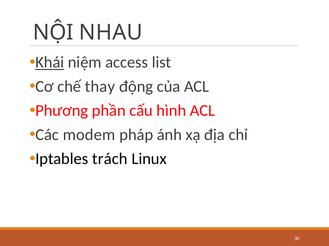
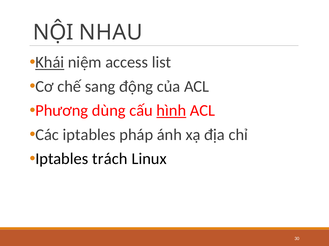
thay: thay -> sang
phần: phần -> dùng
hình underline: none -> present
Các modem: modem -> iptables
